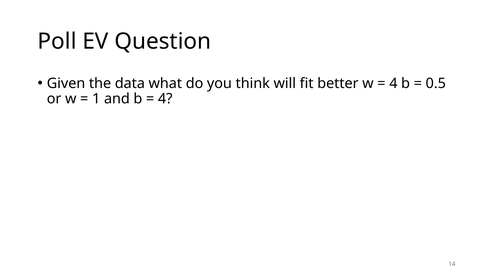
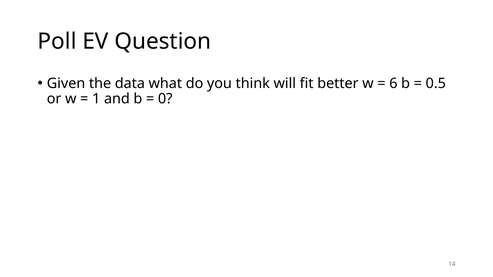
4 at (393, 83): 4 -> 6
4 at (165, 99): 4 -> 0
